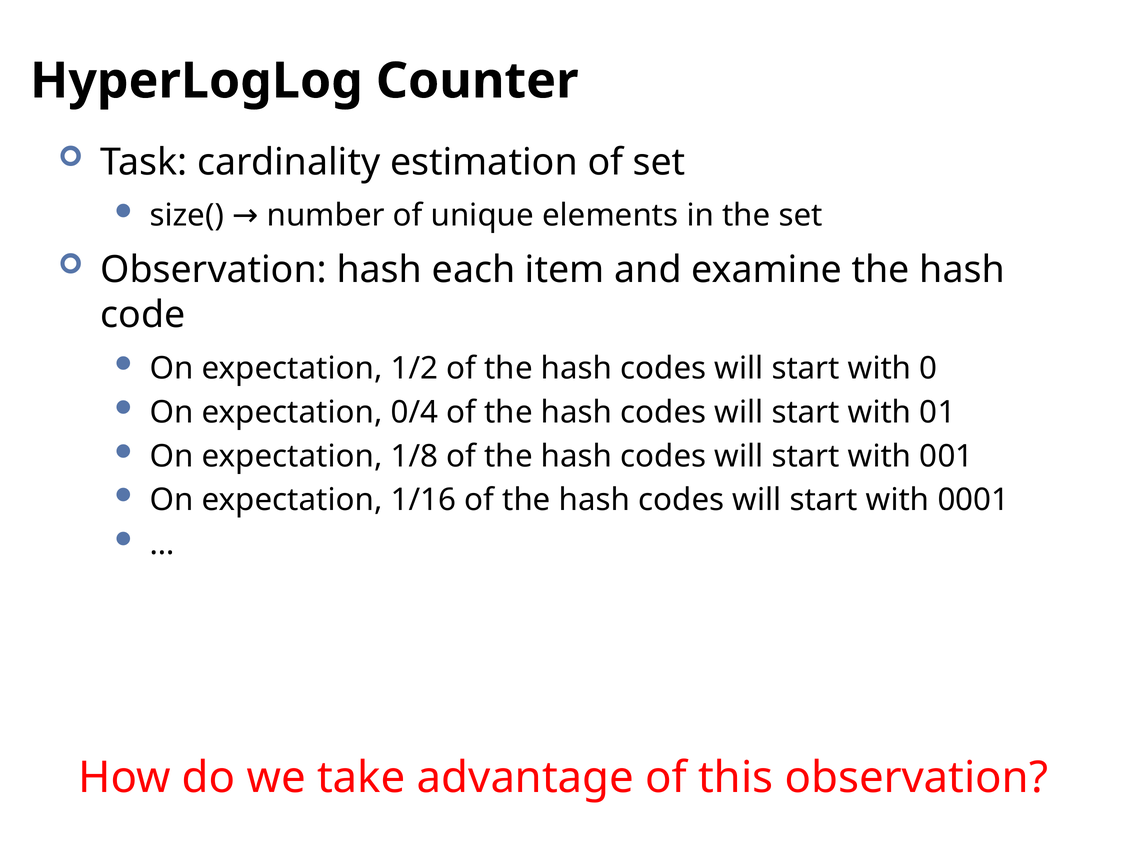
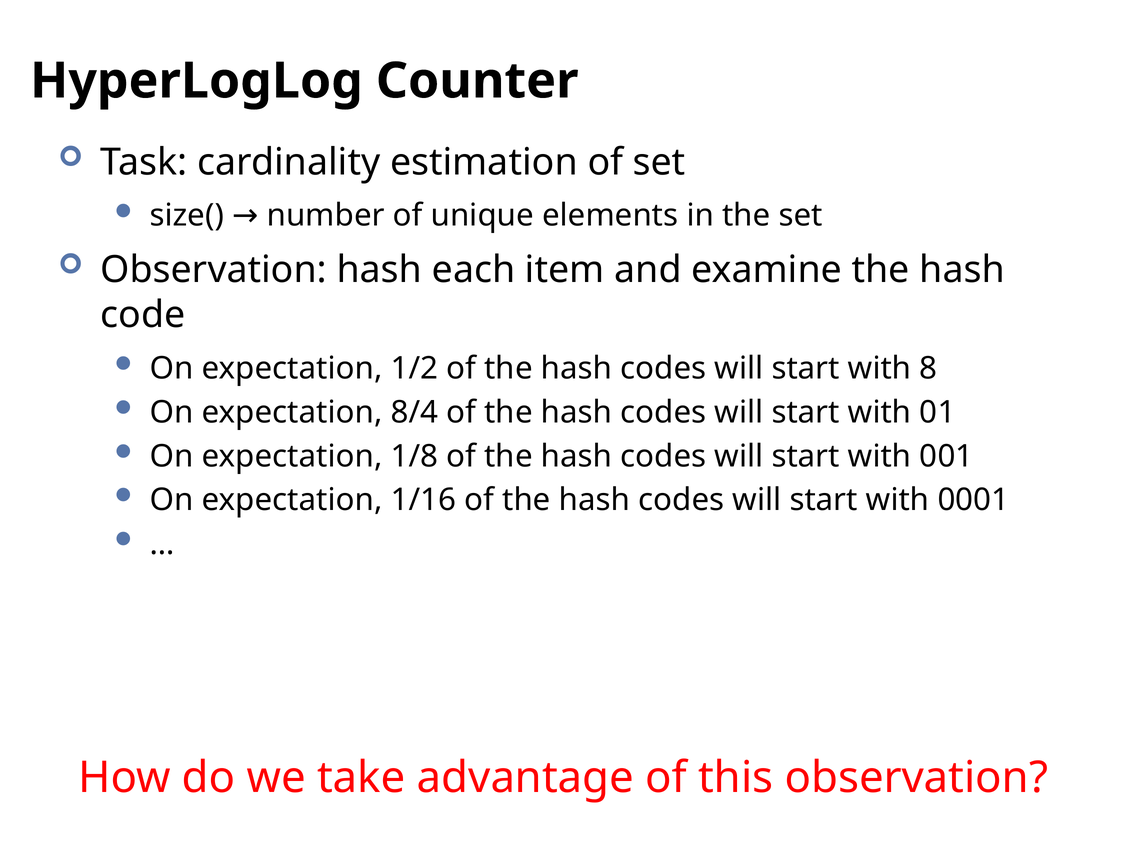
0: 0 -> 8
0/4: 0/4 -> 8/4
